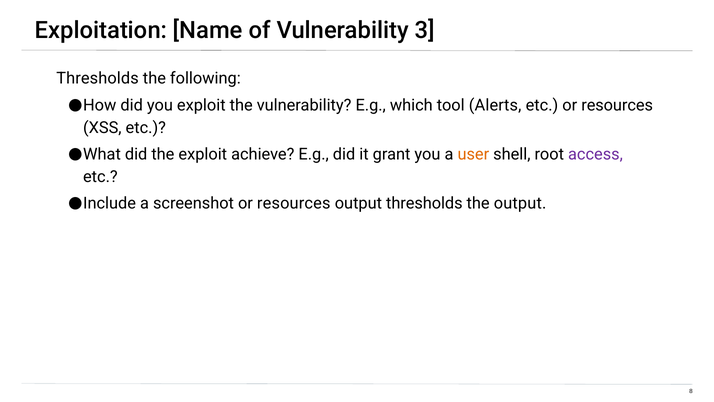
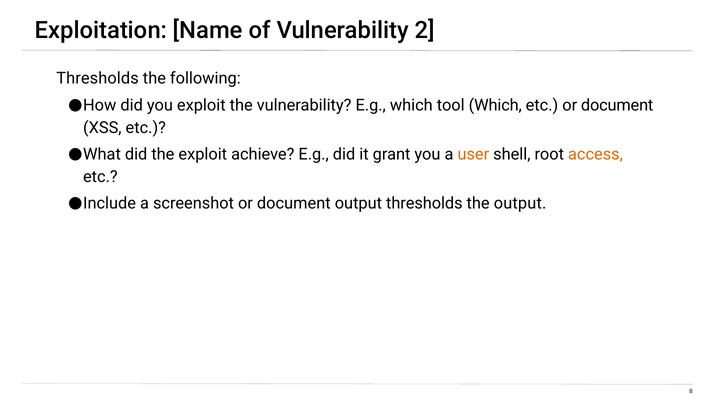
3: 3 -> 2
tool Alerts: Alerts -> Which
etc or resources: resources -> document
access colour: purple -> orange
screenshot or resources: resources -> document
